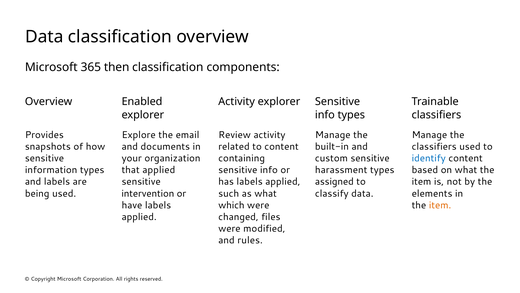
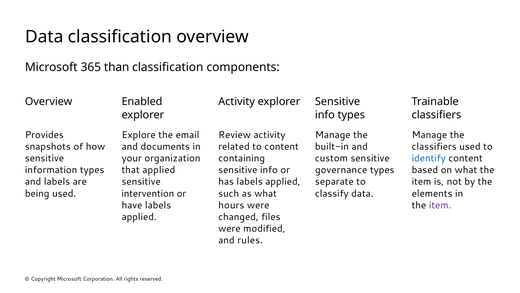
then: then -> than
harassment: harassment -> governance
assigned: assigned -> separate
which: which -> hours
item at (440, 205) colour: orange -> purple
